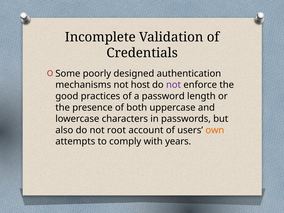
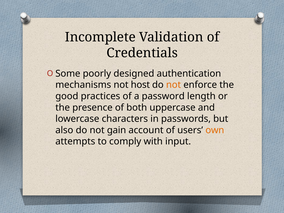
not at (174, 85) colour: purple -> orange
root: root -> gain
years: years -> input
